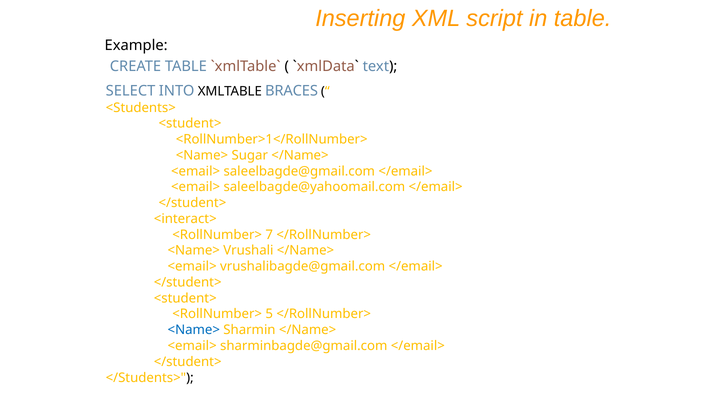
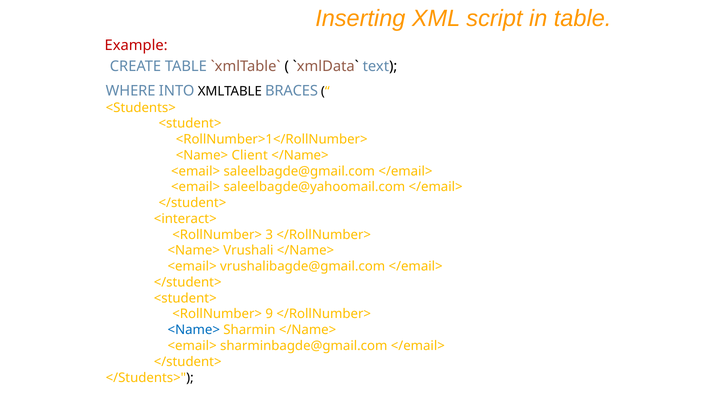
Example colour: black -> red
SELECT: SELECT -> WHERE
Sugar: Sugar -> Client
7: 7 -> 3
5: 5 -> 9
